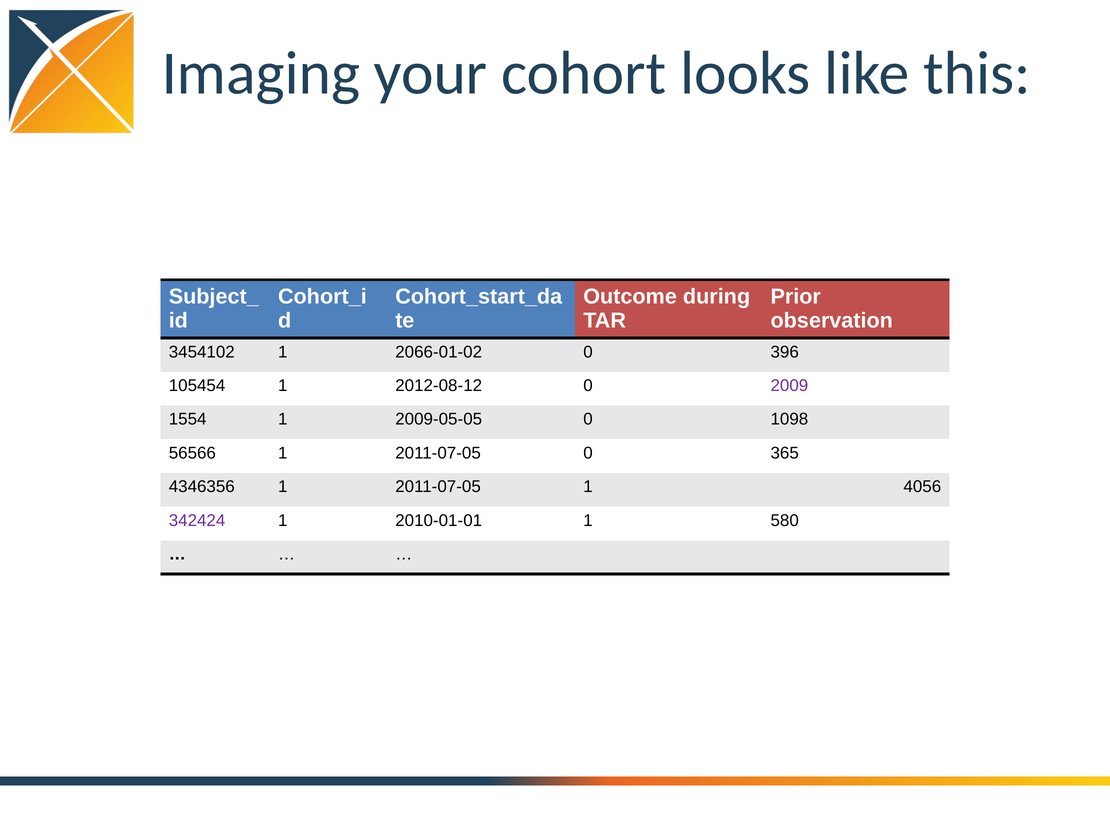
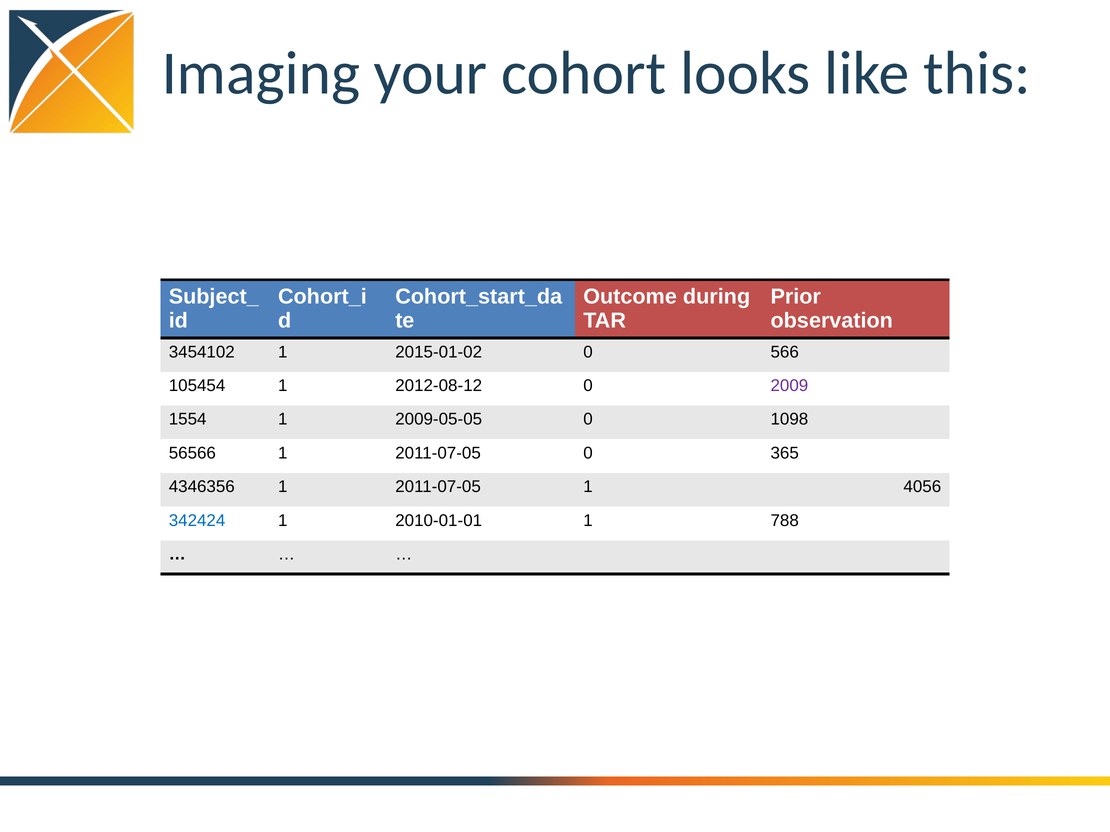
2066-01-02: 2066-01-02 -> 2015-01-02
396: 396 -> 566
342424 colour: purple -> blue
580: 580 -> 788
